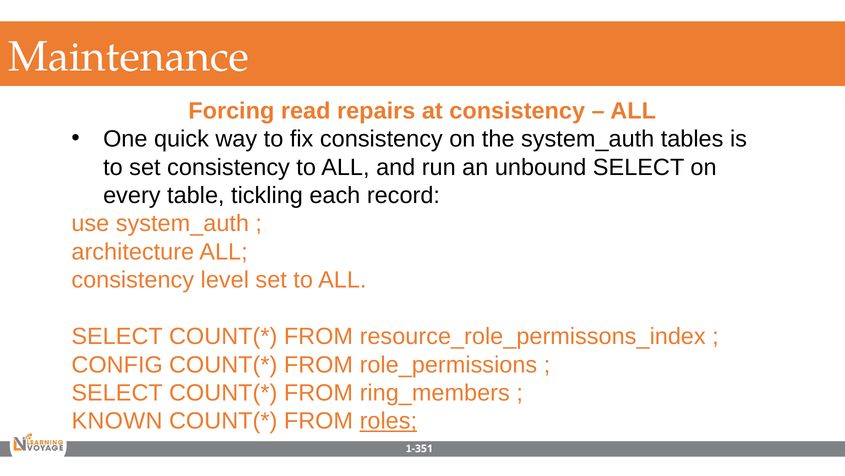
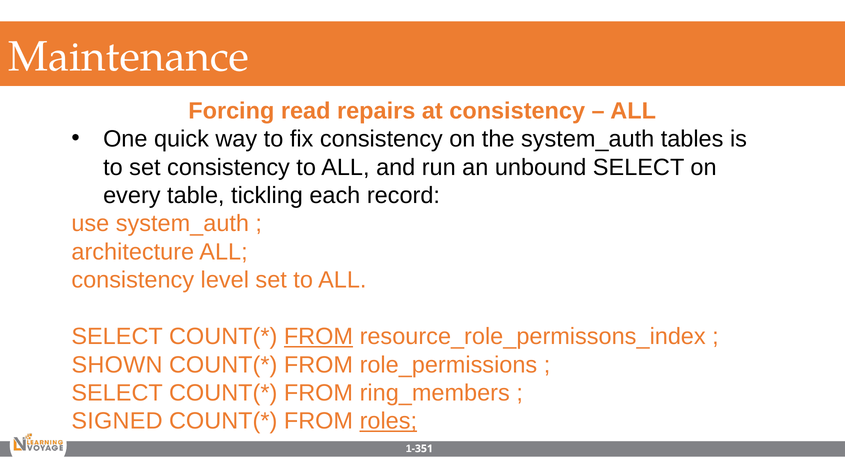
FROM at (318, 336) underline: none -> present
CONFIG: CONFIG -> SHOWN
KNOWN: KNOWN -> SIGNED
